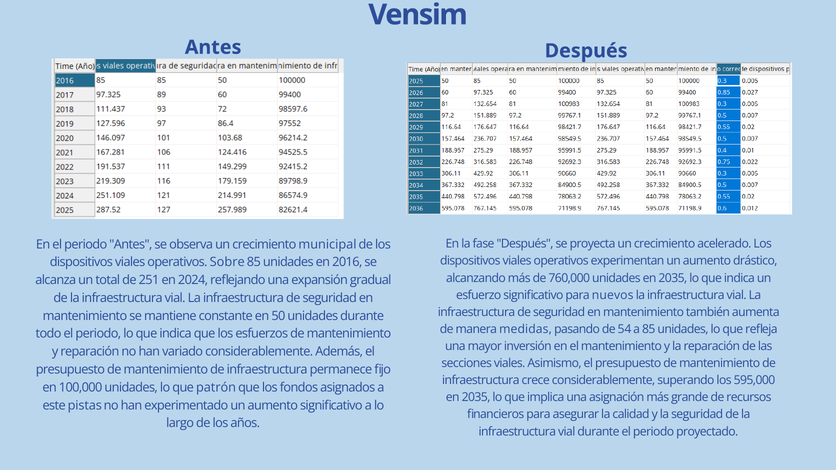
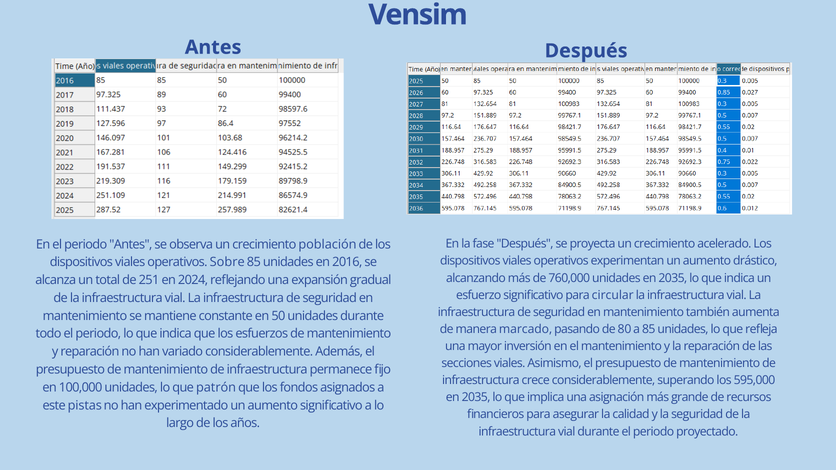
municipal: municipal -> población
nuevos: nuevos -> circular
medidas: medidas -> marcado
54: 54 -> 80
